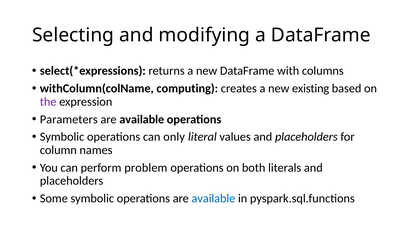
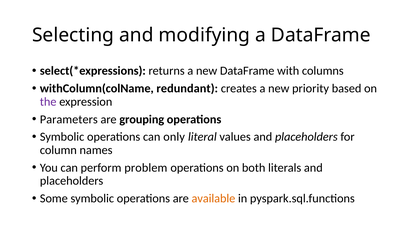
computing: computing -> redundant
existing: existing -> priority
available at (142, 119): available -> grouping
available at (213, 199) colour: blue -> orange
